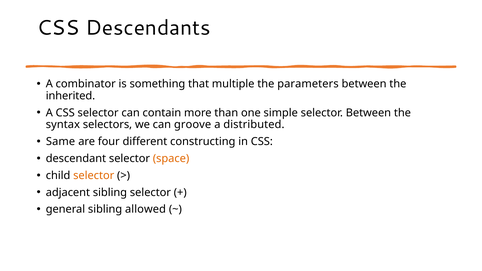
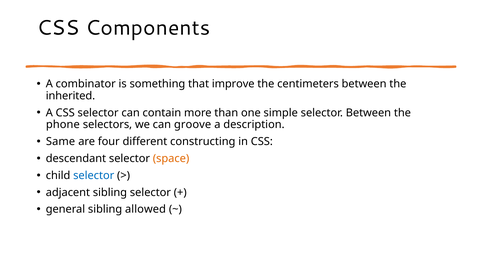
Descendants: Descendants -> Components
multiple: multiple -> improve
parameters: parameters -> centimeters
syntax: syntax -> phone
distributed: distributed -> description
selector at (94, 176) colour: orange -> blue
